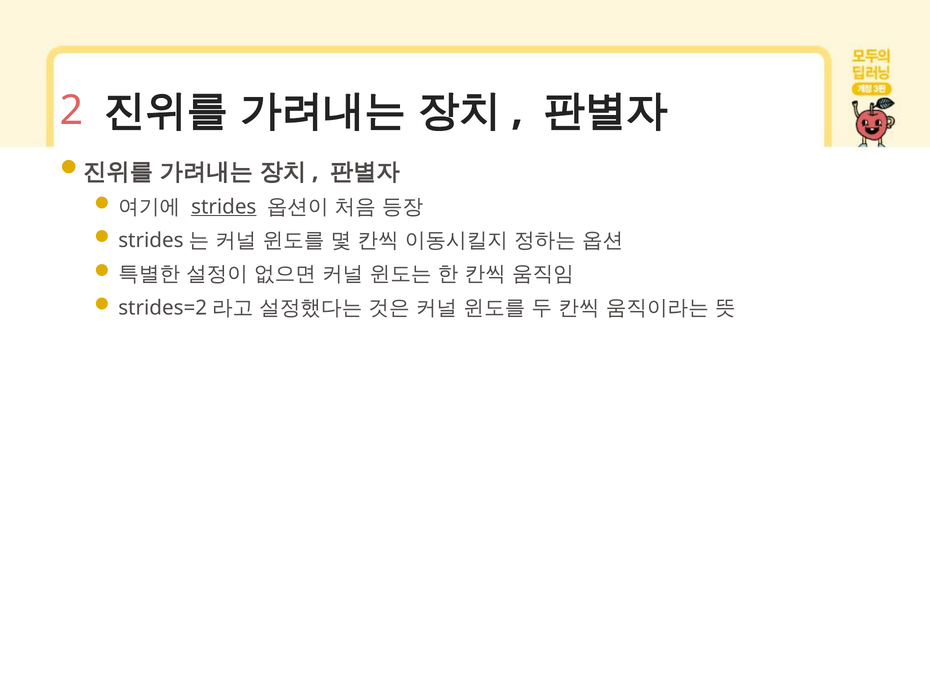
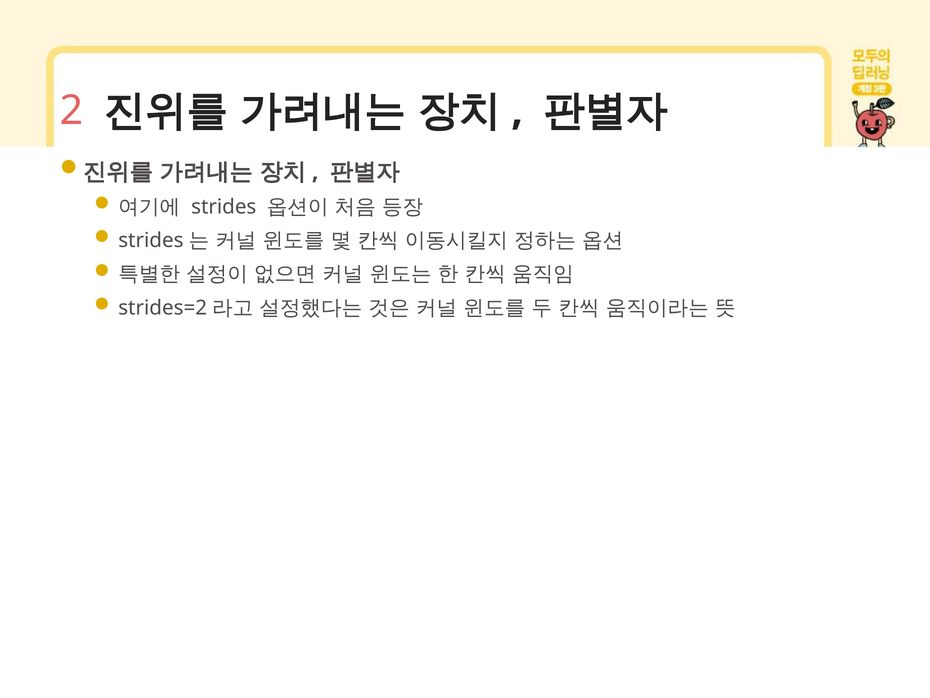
strides underline: present -> none
